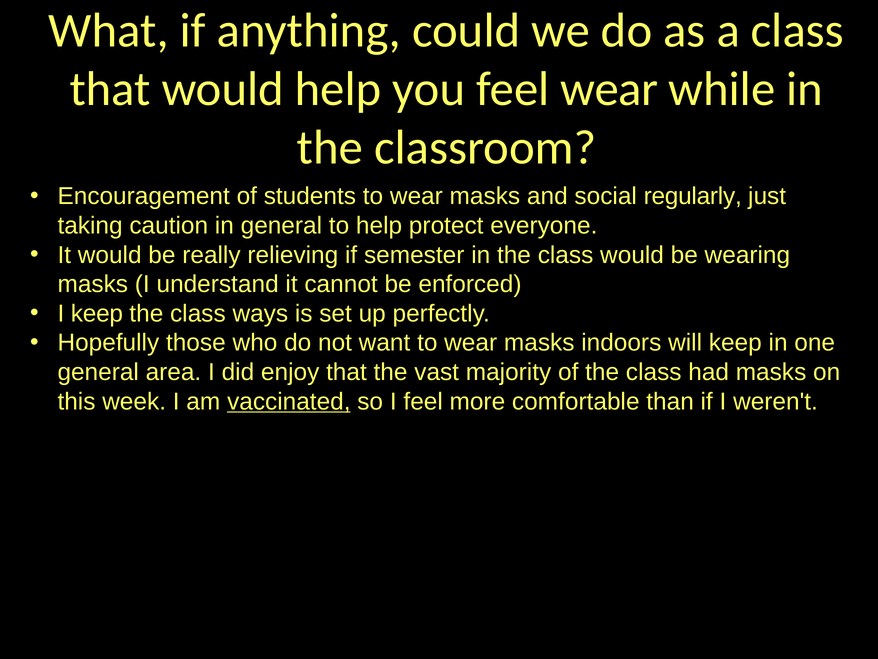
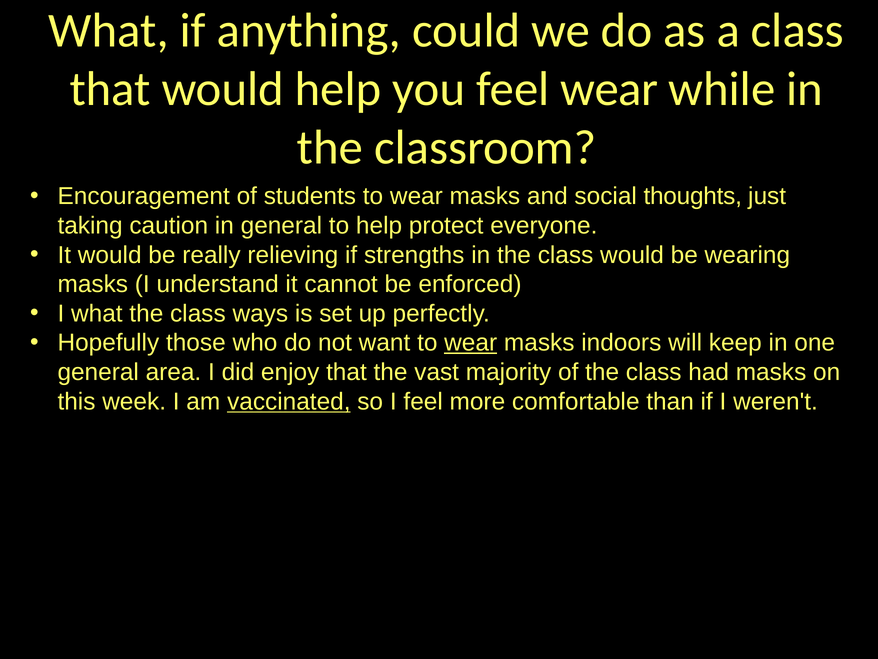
regularly: regularly -> thoughts
semester: semester -> strengths
I keep: keep -> what
wear at (471, 343) underline: none -> present
